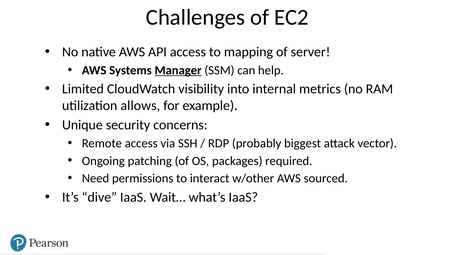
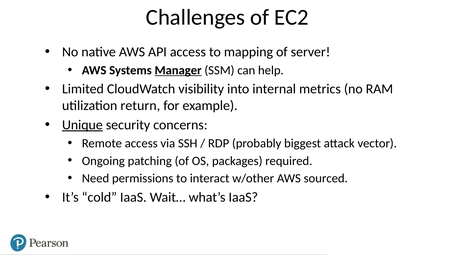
allows: allows -> return
Unique underline: none -> present
dive: dive -> cold
